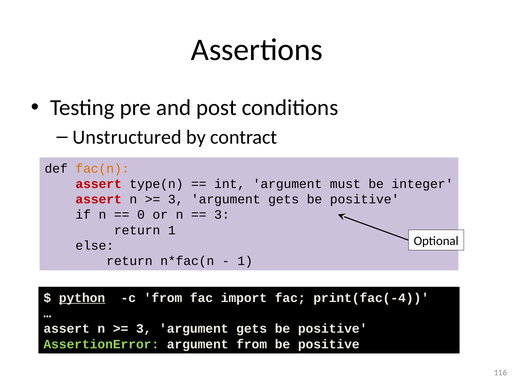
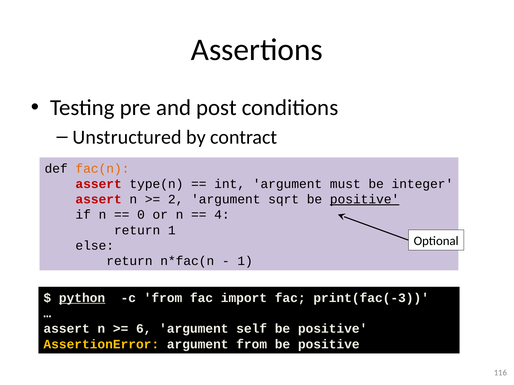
3 at (176, 200): 3 -> 2
gets at (284, 200): gets -> sqrt
positive at (365, 200) underline: none -> present
3 at (222, 215): 3 -> 4
print(fac(-4: print(fac(-4 -> print(fac(-3
3 at (144, 329): 3 -> 6
gets at (252, 329): gets -> self
AssertionError colour: light green -> yellow
